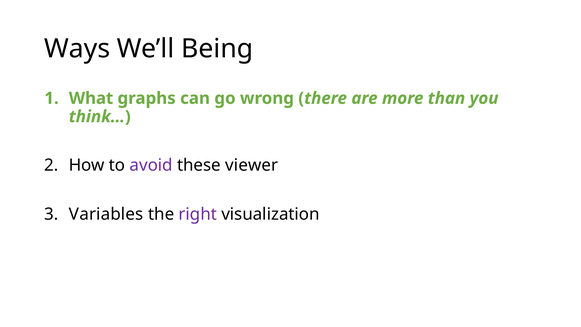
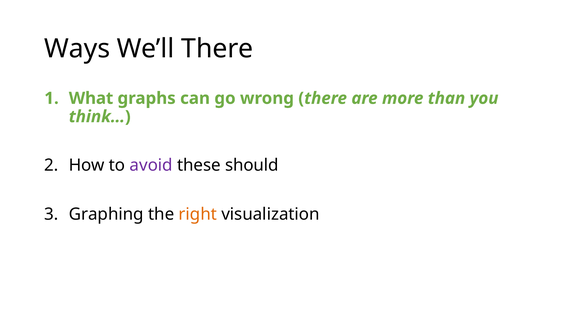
We’ll Being: Being -> There
viewer: viewer -> should
Variables: Variables -> Graphing
right colour: purple -> orange
